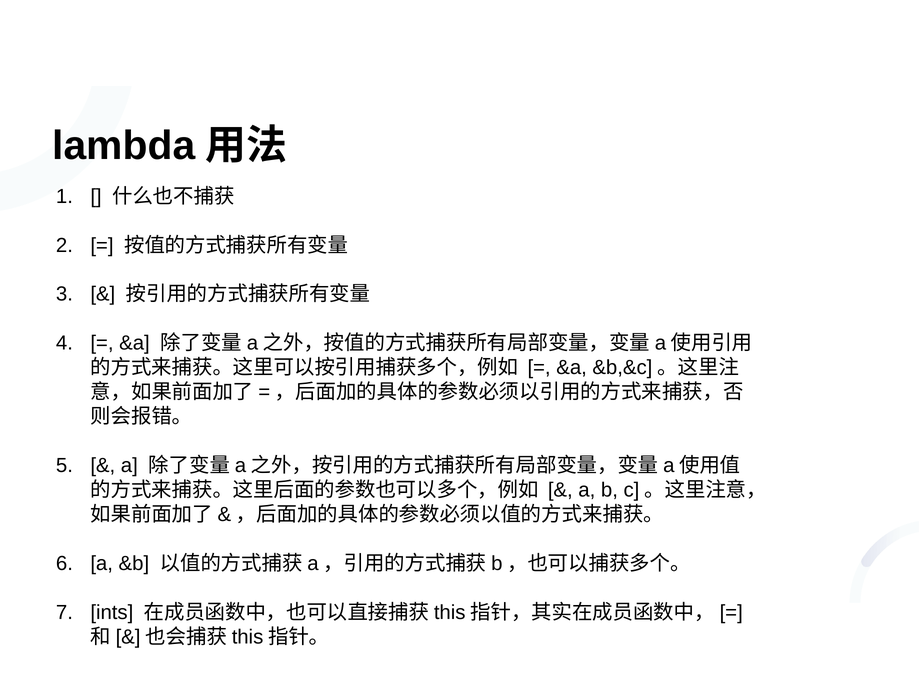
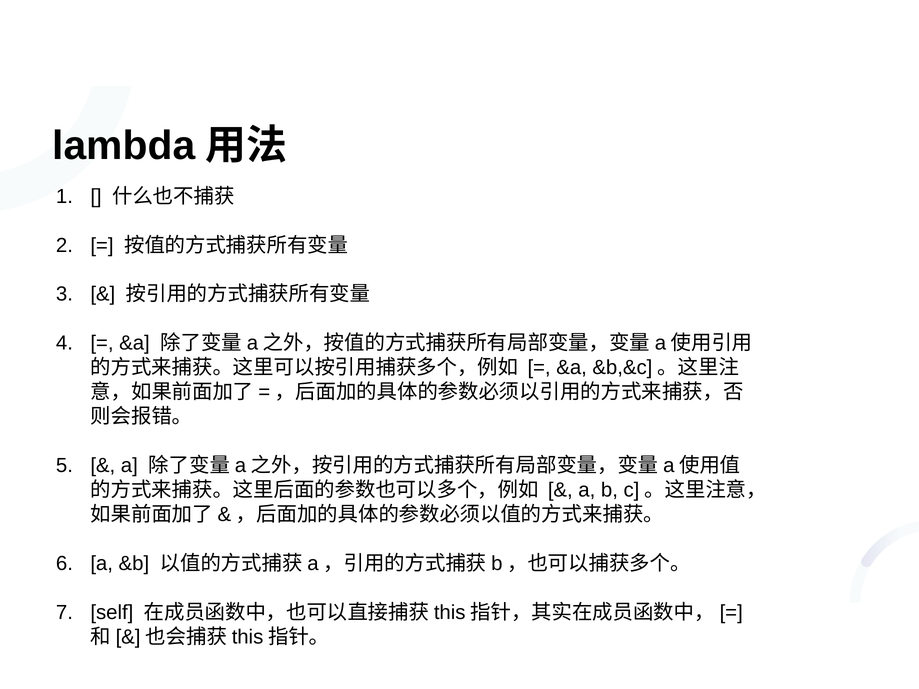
ints: ints -> self
